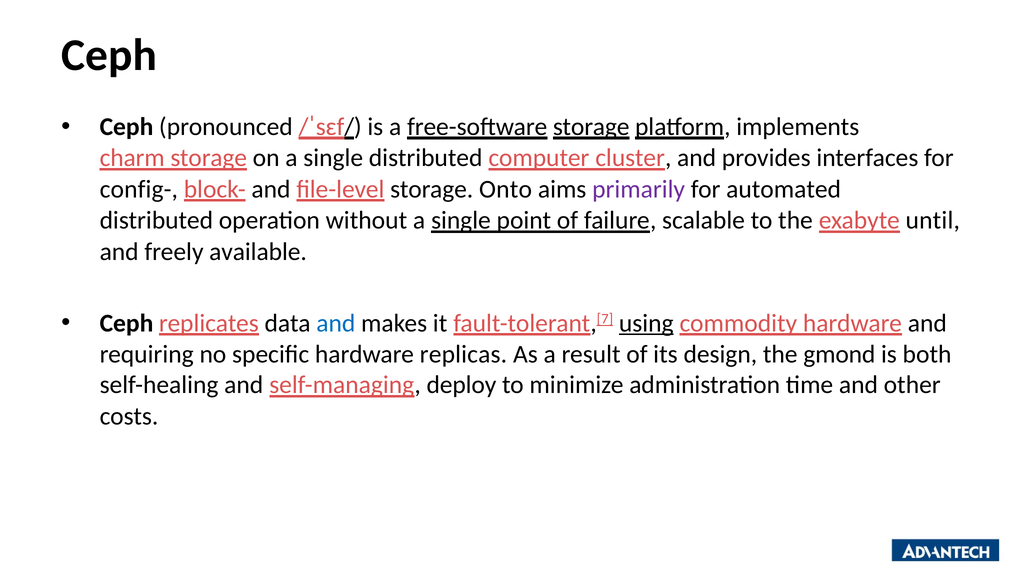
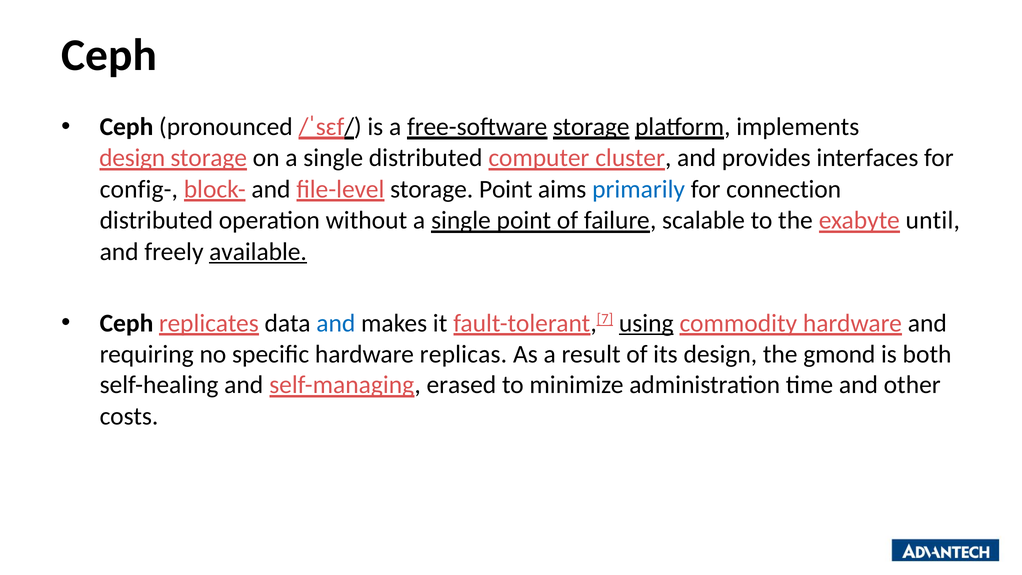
charm at (132, 158): charm -> design
storage Onto: Onto -> Point
primarily colour: purple -> blue
automated: automated -> connection
available underline: none -> present
deploy: deploy -> erased
